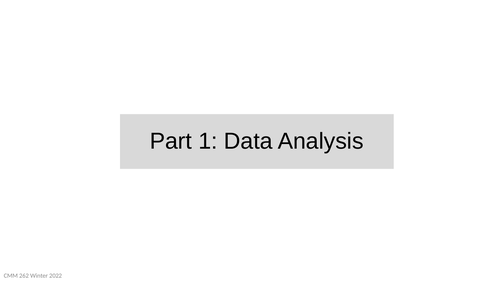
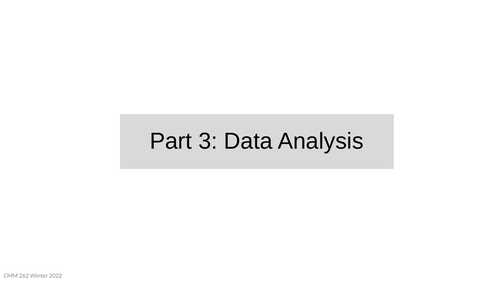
1: 1 -> 3
